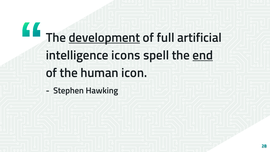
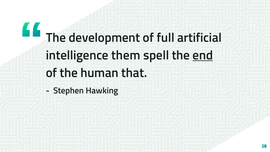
development underline: present -> none
icons: icons -> them
icon: icon -> that
